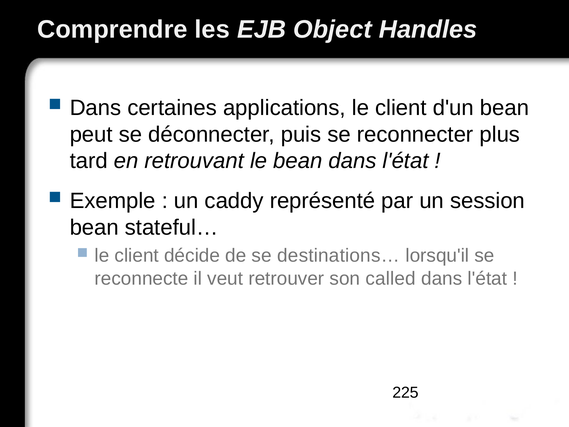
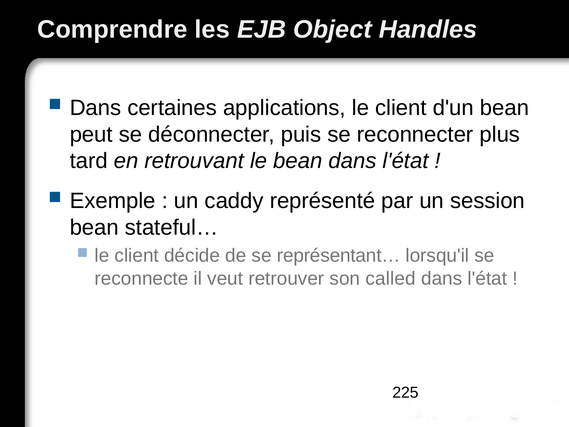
destinations…: destinations… -> représentant…
